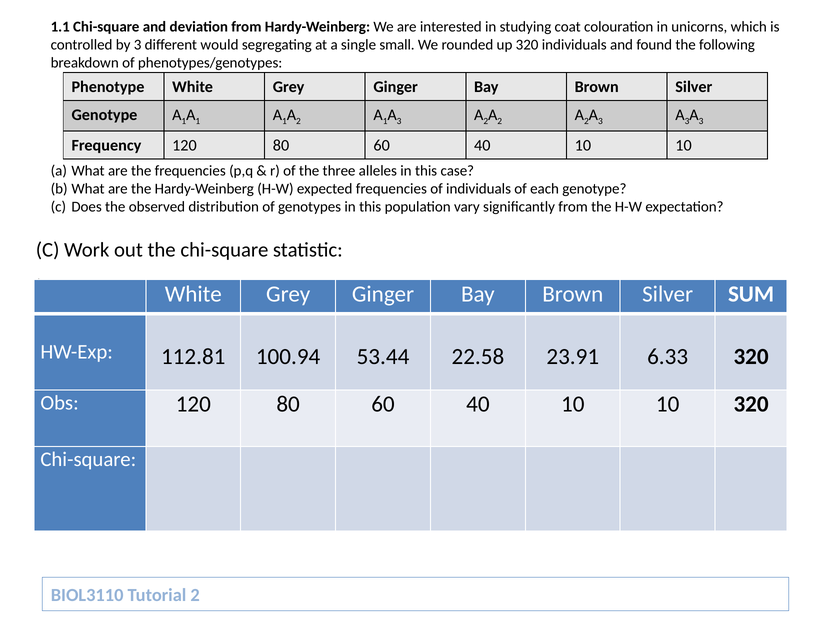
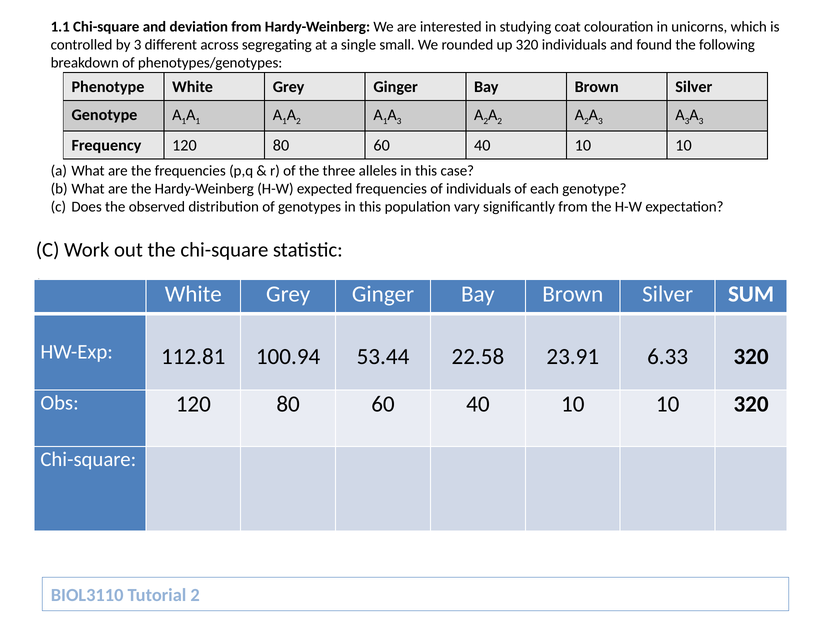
would: would -> across
